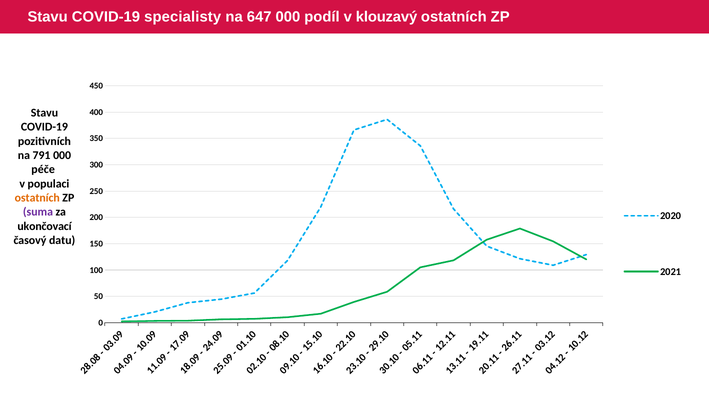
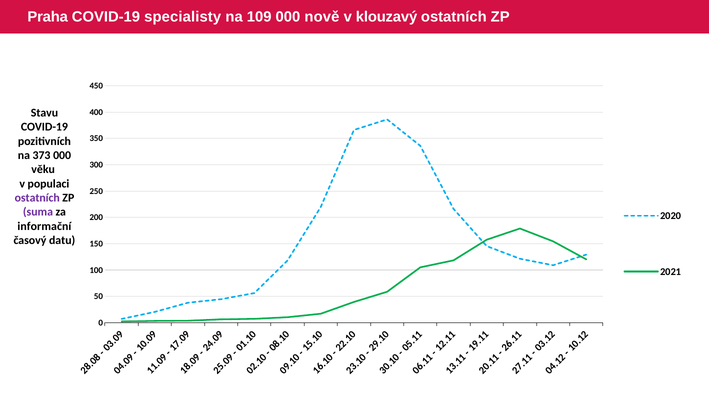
Stavu at (48, 17): Stavu -> Praha
647: 647 -> 109
podíl: podíl -> nově
791: 791 -> 373
péče: péče -> věku
ostatních at (37, 198) colour: orange -> purple
ukončovací: ukončovací -> informační
